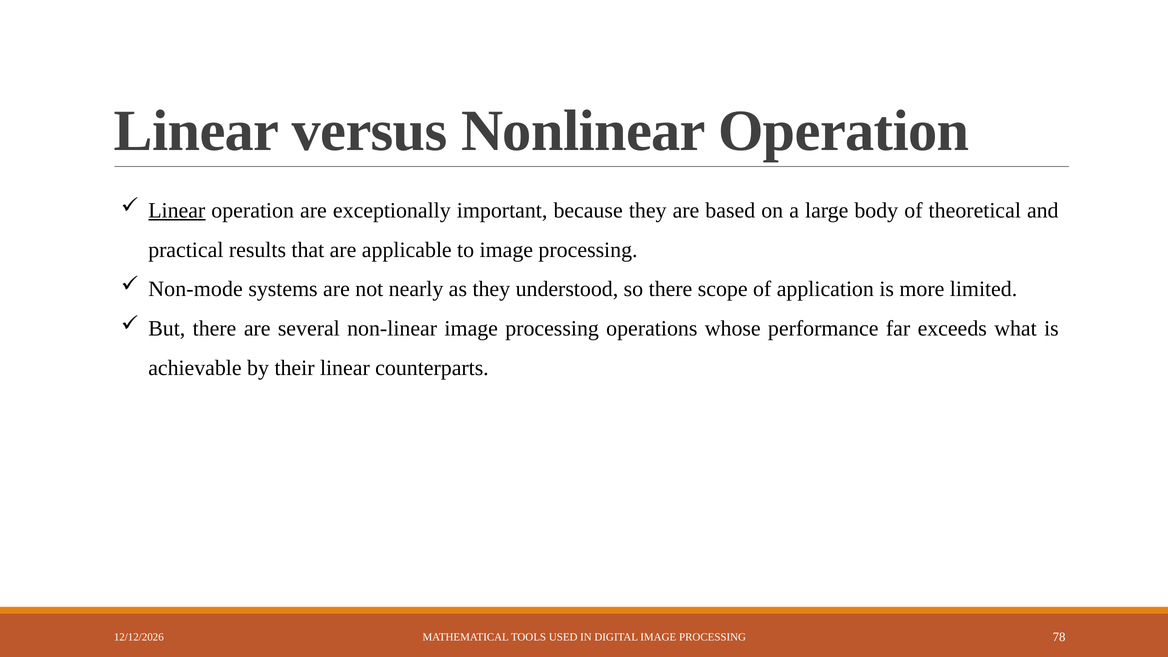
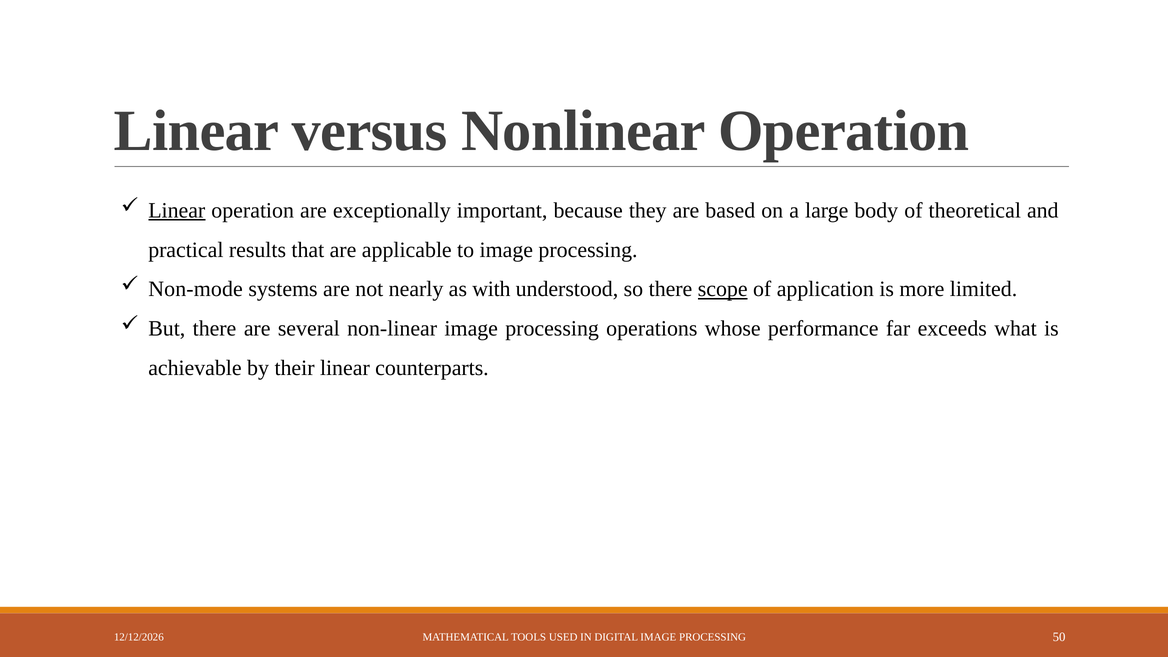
as they: they -> with
scope underline: none -> present
78: 78 -> 50
